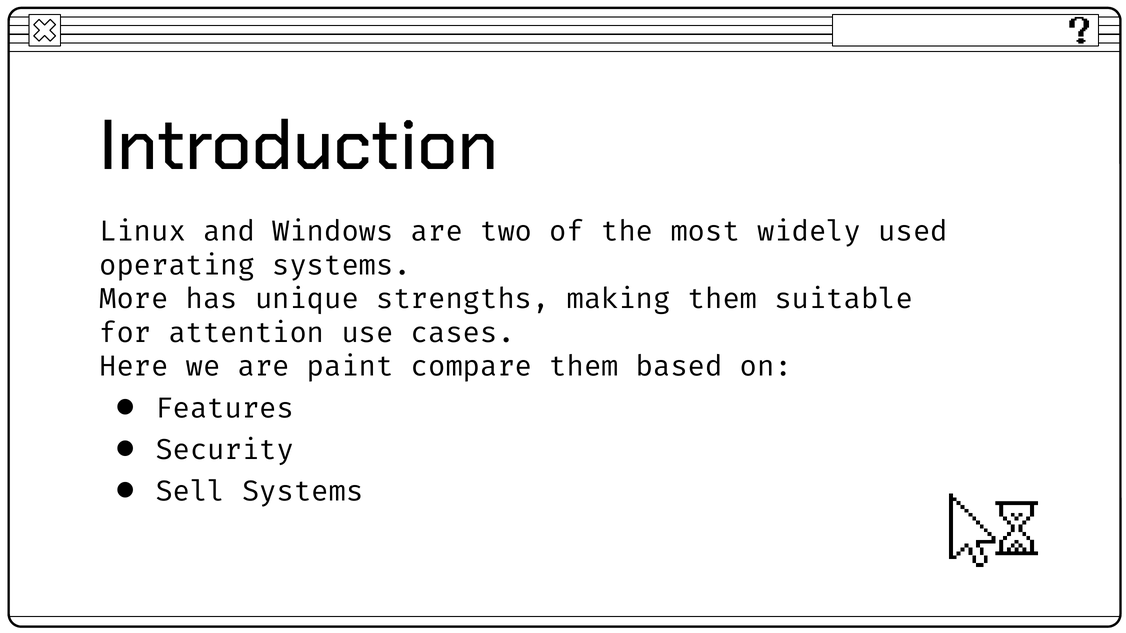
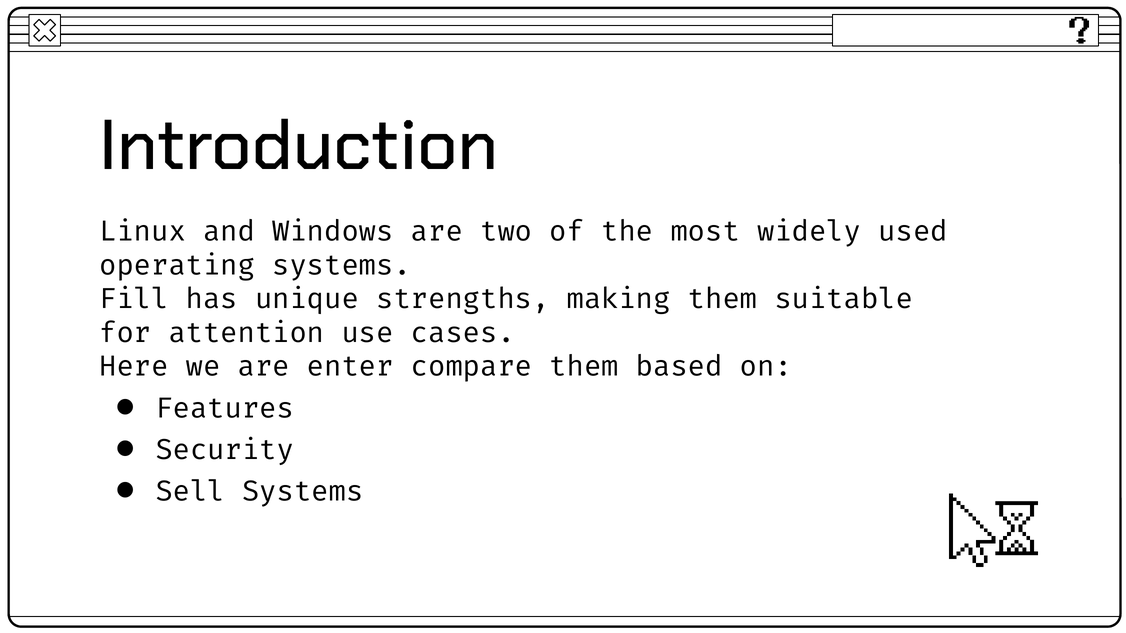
More: More -> Fill
paint: paint -> enter
